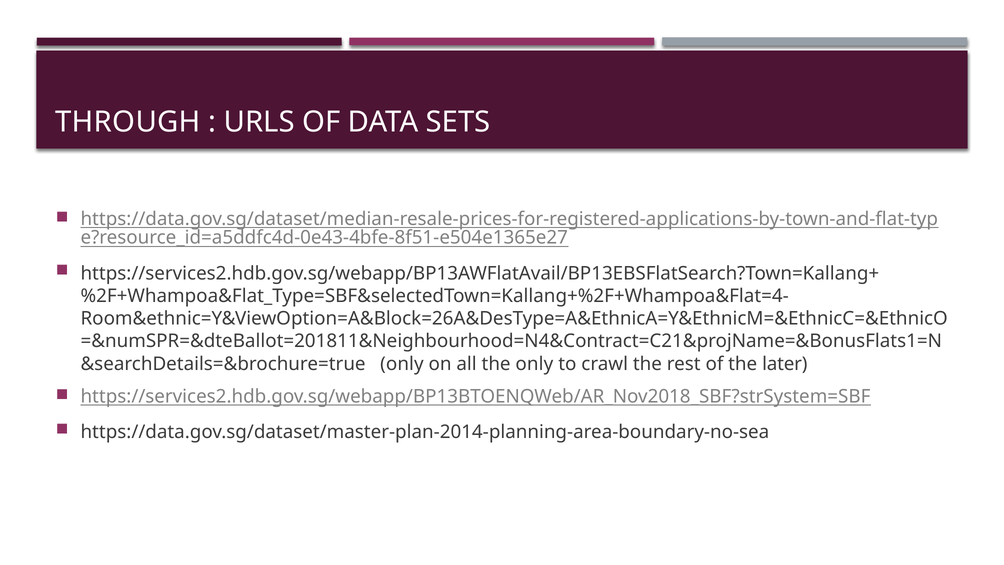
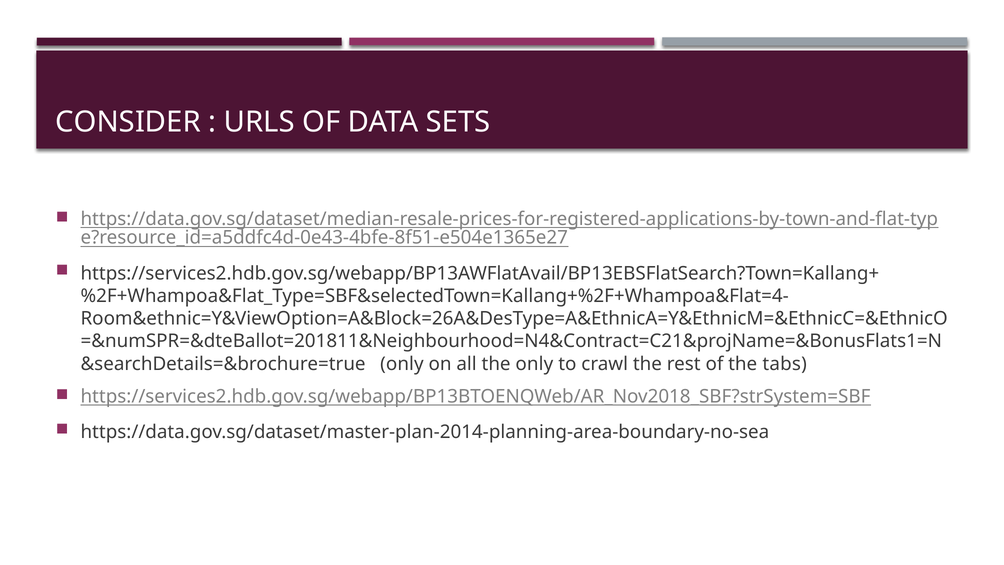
THROUGH: THROUGH -> CONSIDER
later: later -> tabs
